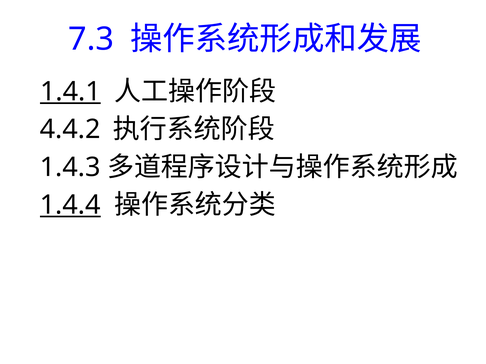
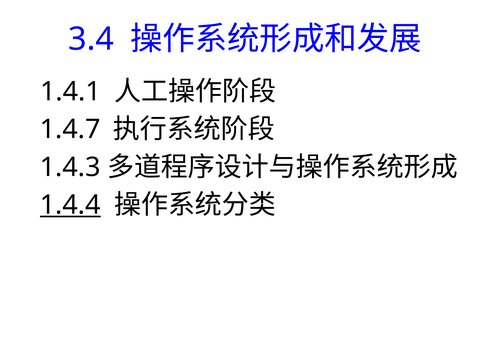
7.3: 7.3 -> 3.4
1.4.1 underline: present -> none
4.4.2: 4.4.2 -> 1.4.7
